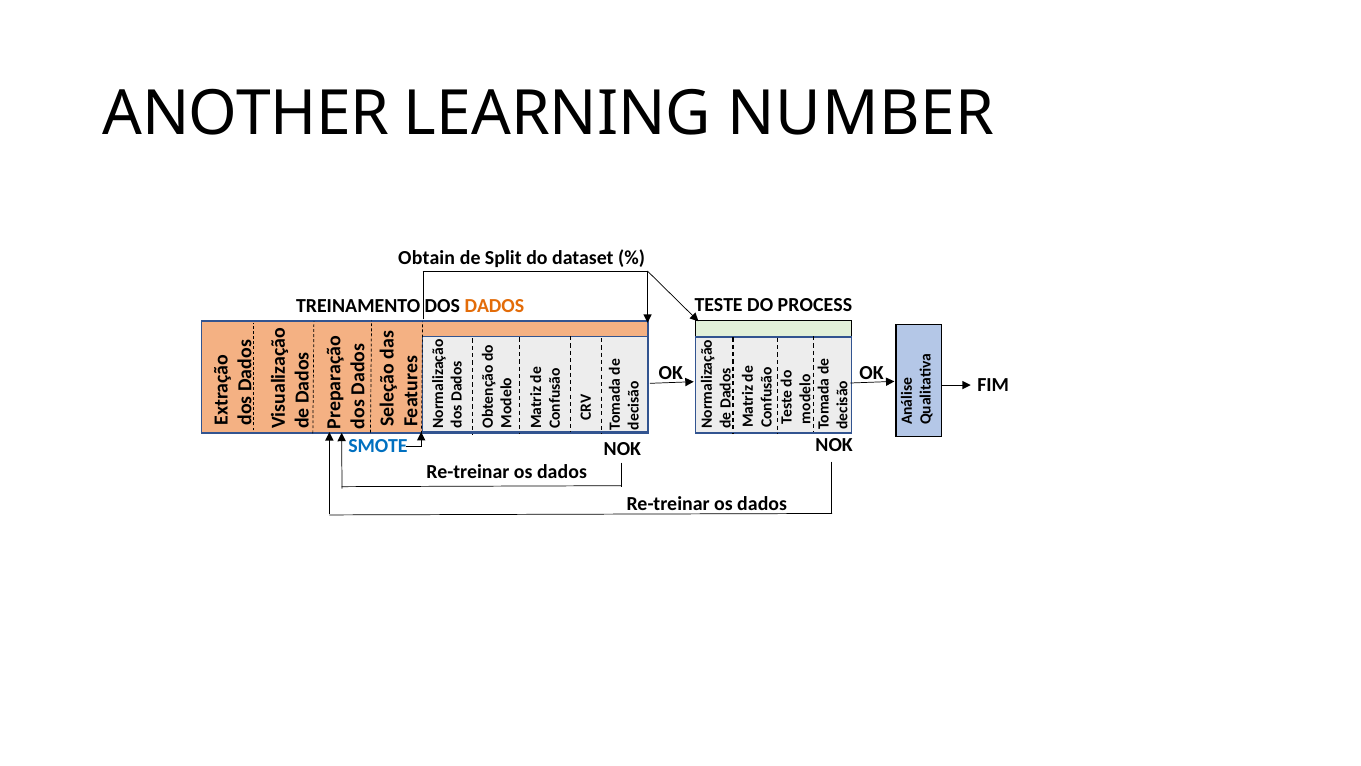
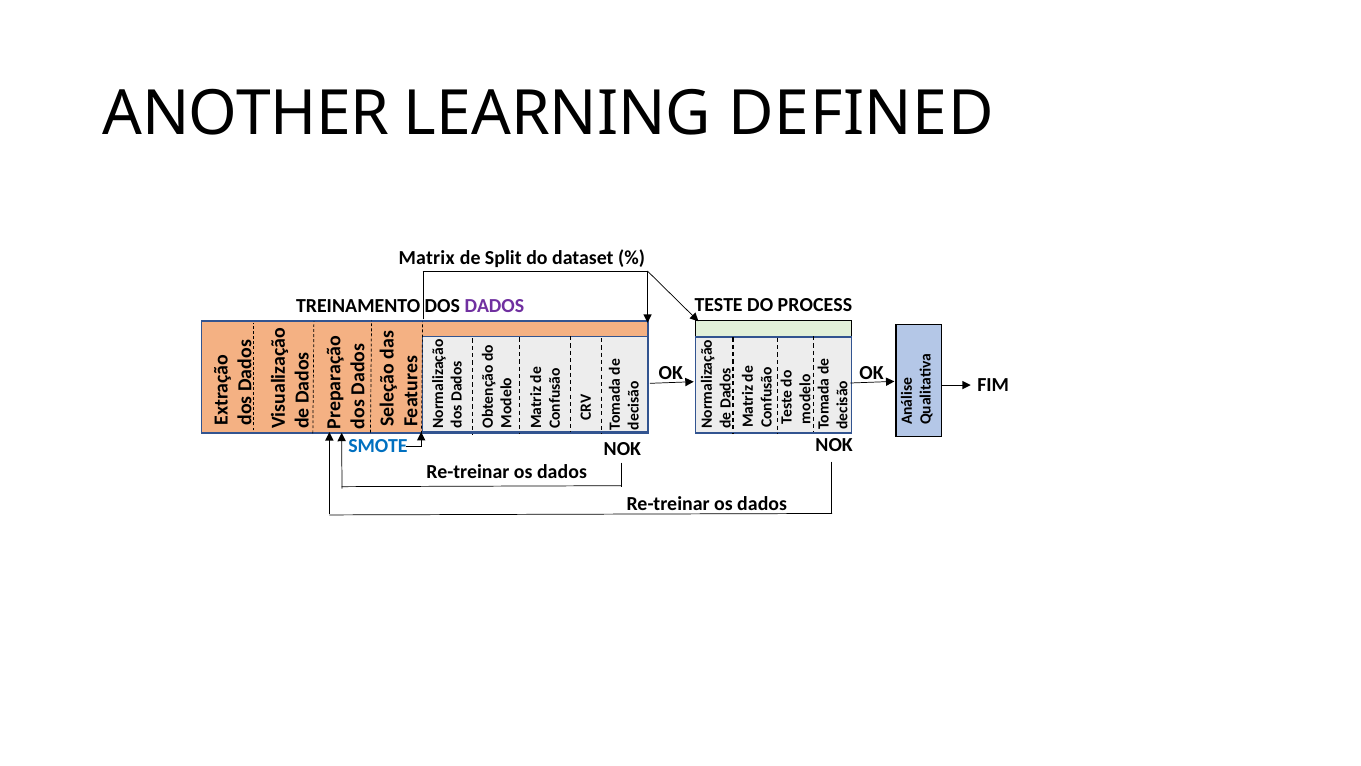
NUMBER: NUMBER -> DEFINED
Obtain: Obtain -> Matrix
DADOS at (494, 306) colour: orange -> purple
